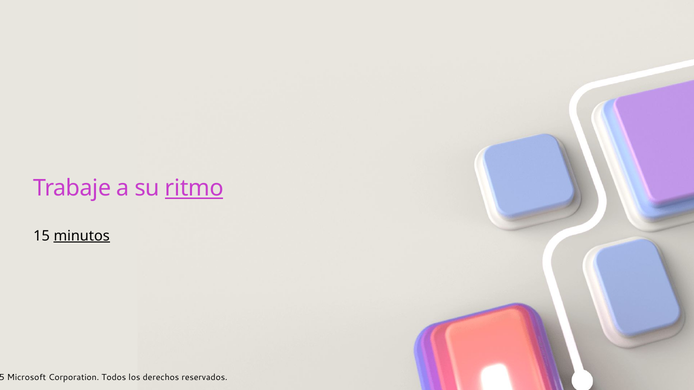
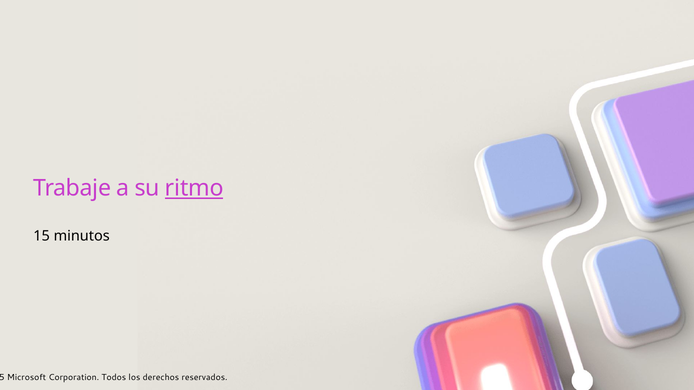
minutos underline: present -> none
